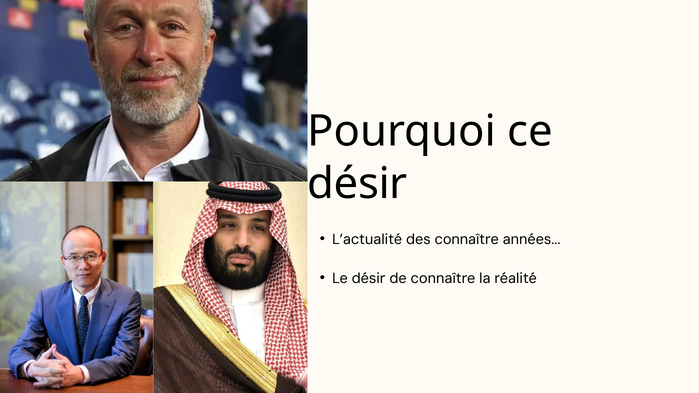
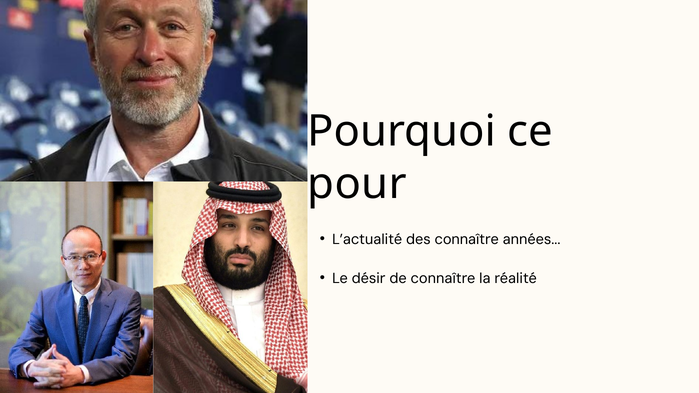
désir at (357, 184): désir -> pour
